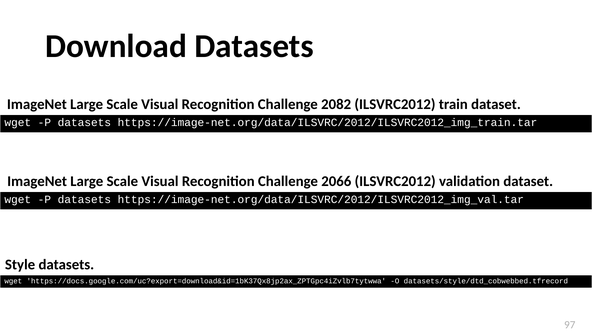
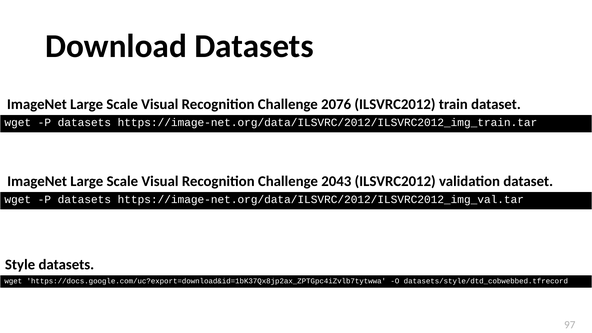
2082: 2082 -> 2076
2066: 2066 -> 2043
